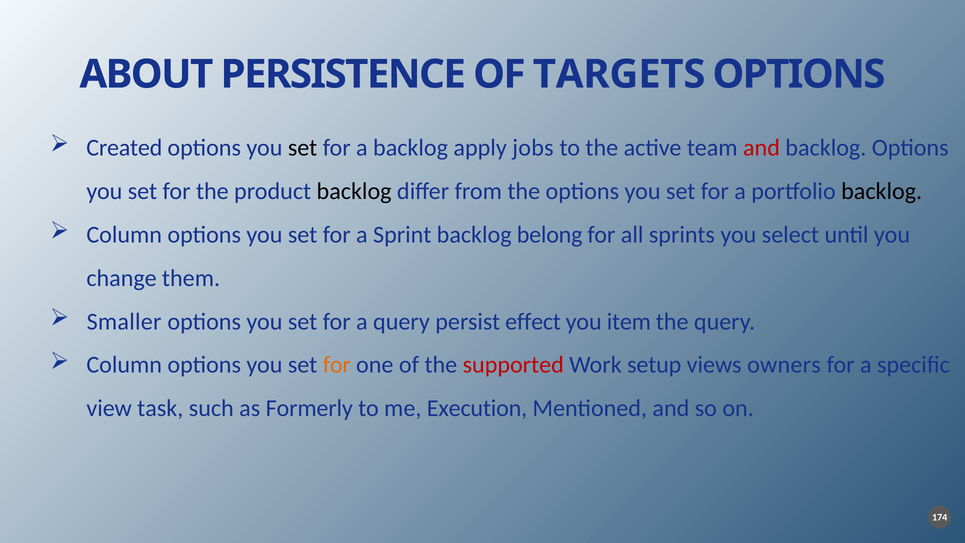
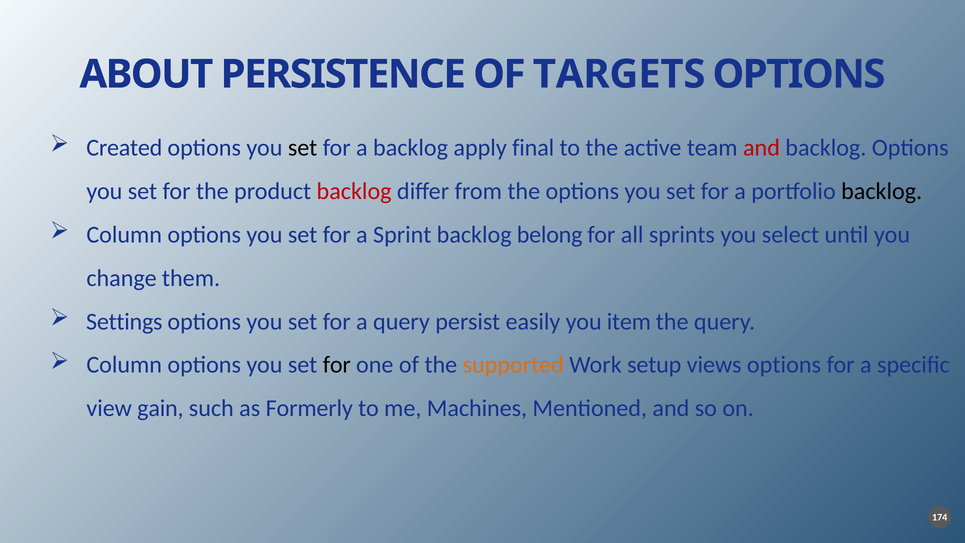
jobs: jobs -> final
backlog at (354, 191) colour: black -> red
Smaller: Smaller -> Settings
effect: effect -> easily
for at (337, 365) colour: orange -> black
supported colour: red -> orange
views owners: owners -> options
task: task -> gain
Execution: Execution -> Machines
